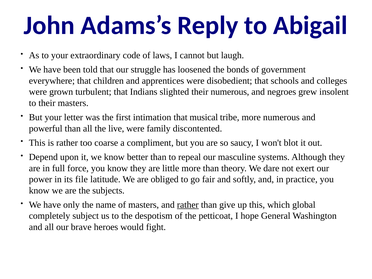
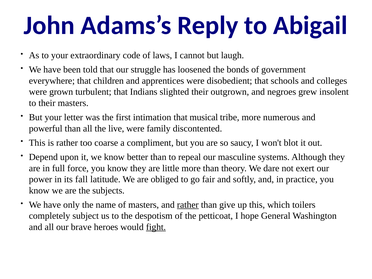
their numerous: numerous -> outgrown
file: file -> fall
global: global -> toilers
fight underline: none -> present
